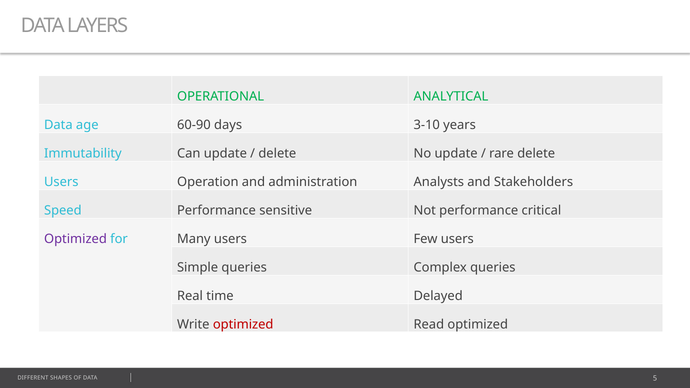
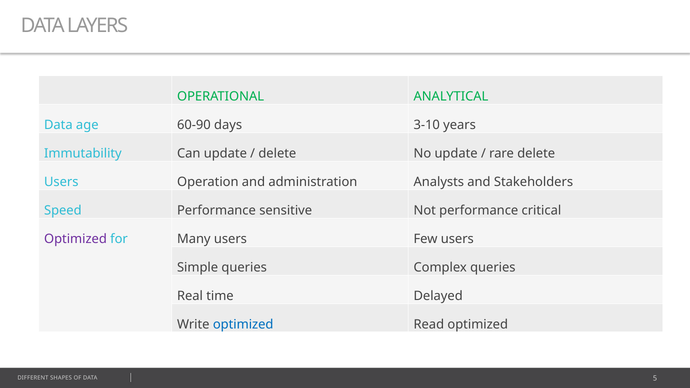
optimized at (243, 325) colour: red -> blue
